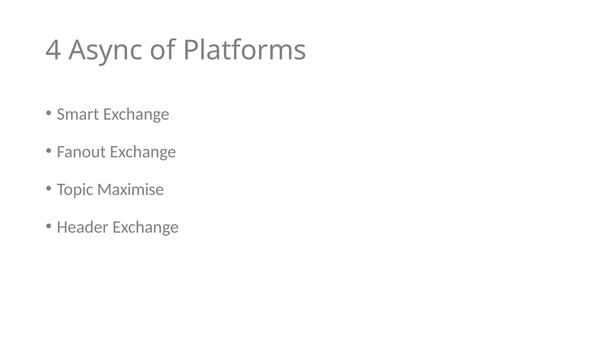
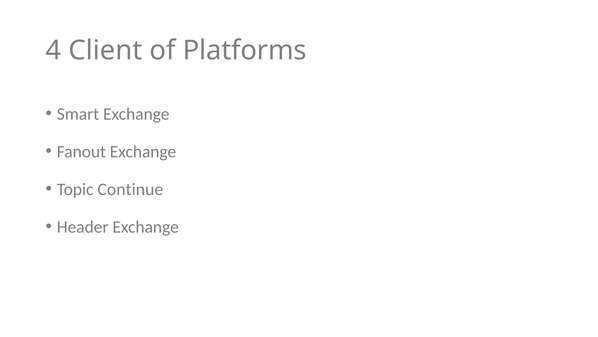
Async: Async -> Client
Maximise: Maximise -> Continue
